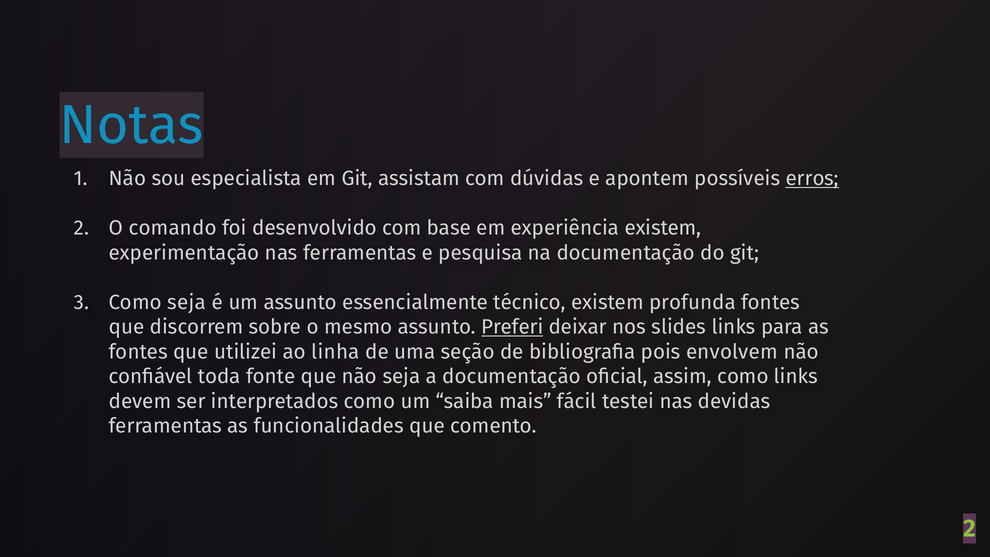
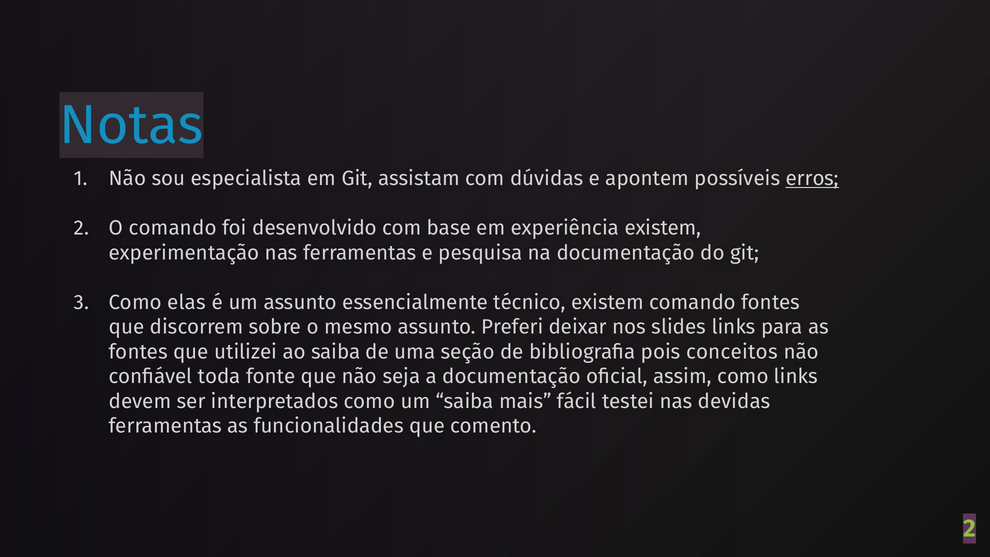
Como seja: seja -> elas
existem profunda: profunda -> comando
Preferi underline: present -> none
ao linha: linha -> saiba
envolvem: envolvem -> conceitos
